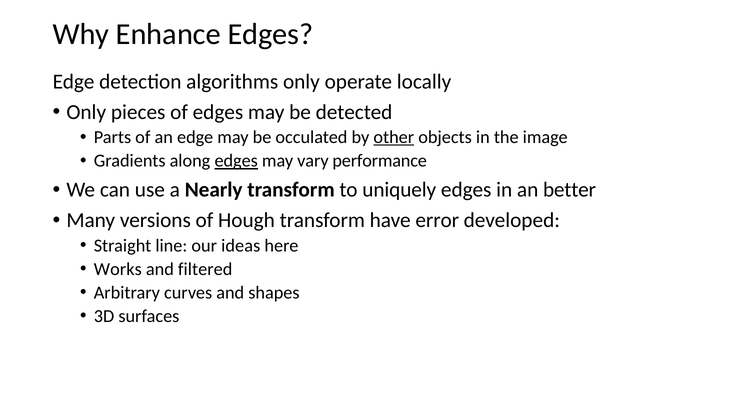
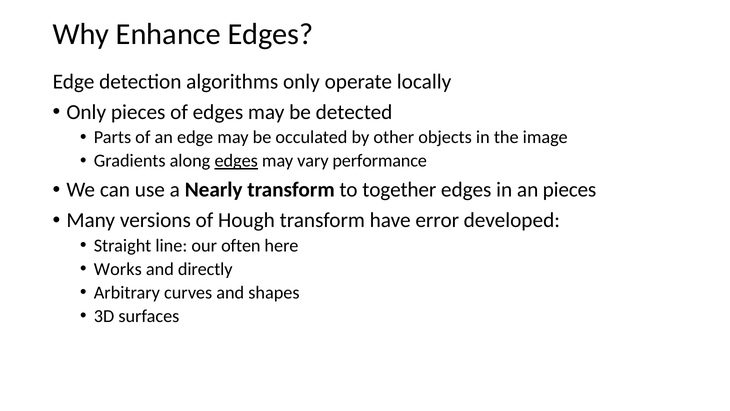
other underline: present -> none
uniquely: uniquely -> together
an better: better -> pieces
ideas: ideas -> often
filtered: filtered -> directly
